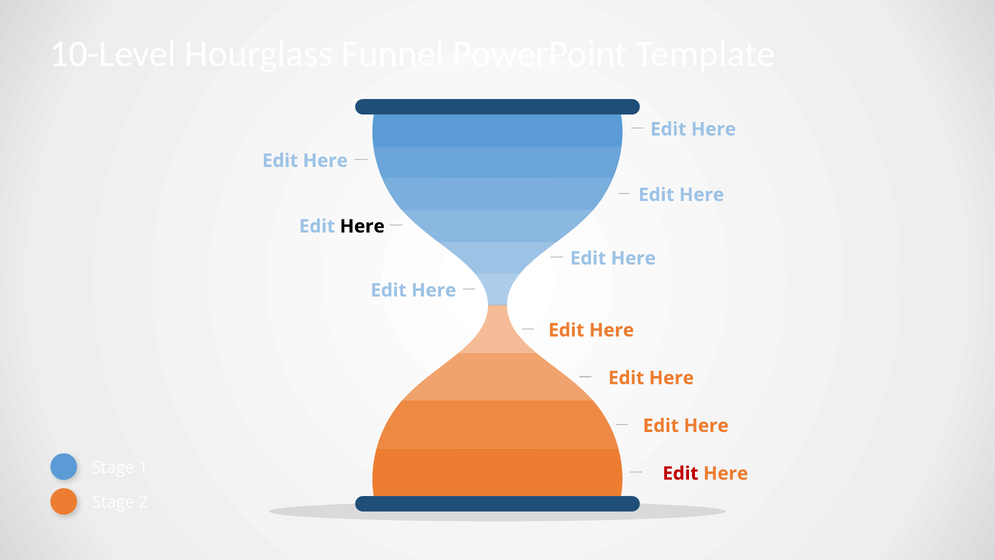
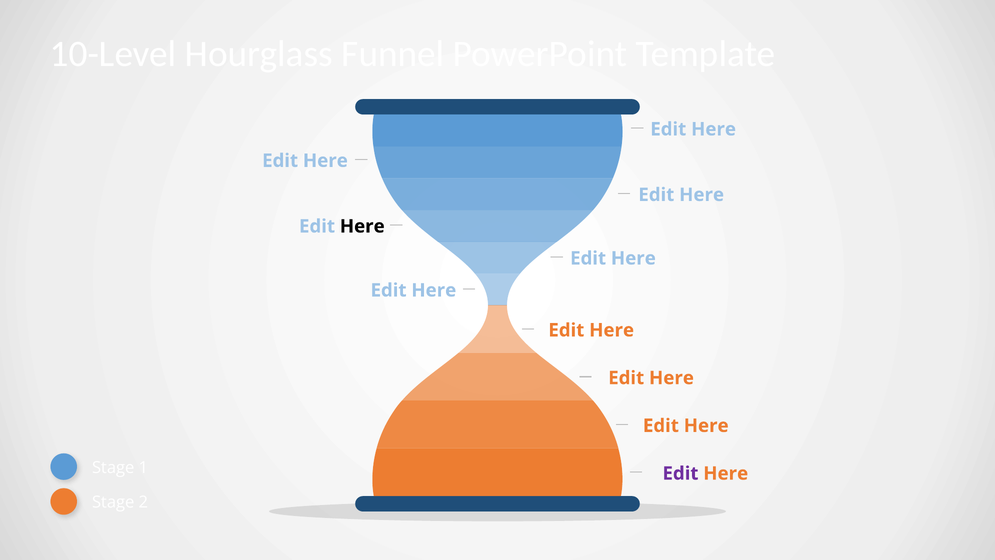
Edit at (680, 473) colour: red -> purple
